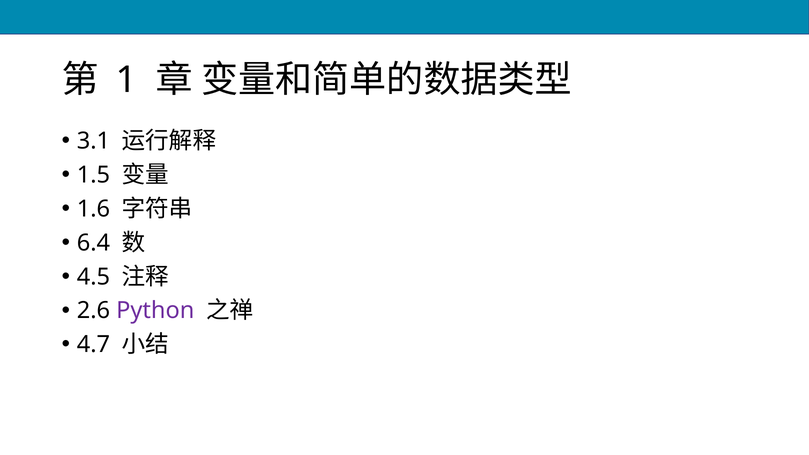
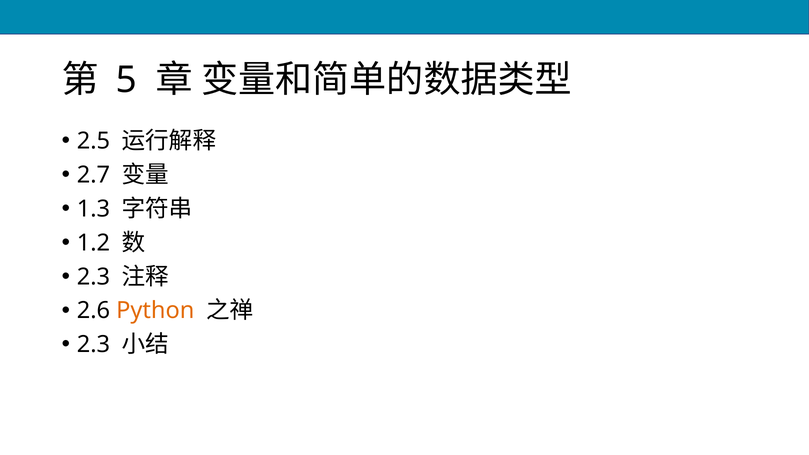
1: 1 -> 5
3.1: 3.1 -> 2.5
1.5: 1.5 -> 2.7
1.6: 1.6 -> 1.3
6.4: 6.4 -> 1.2
4.5 at (93, 277): 4.5 -> 2.3
Python colour: purple -> orange
4.7 at (93, 345): 4.7 -> 2.3
